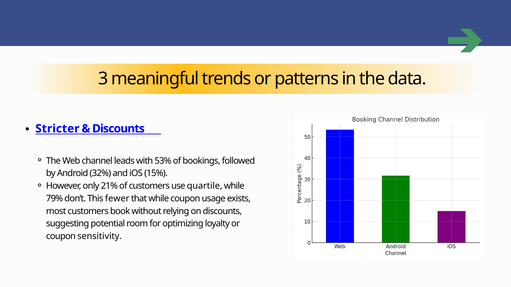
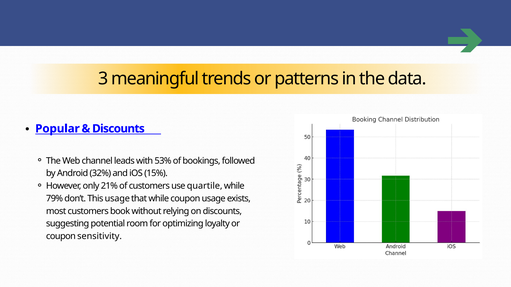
Stricter: Stricter -> Popular
This fewer: fewer -> usage
